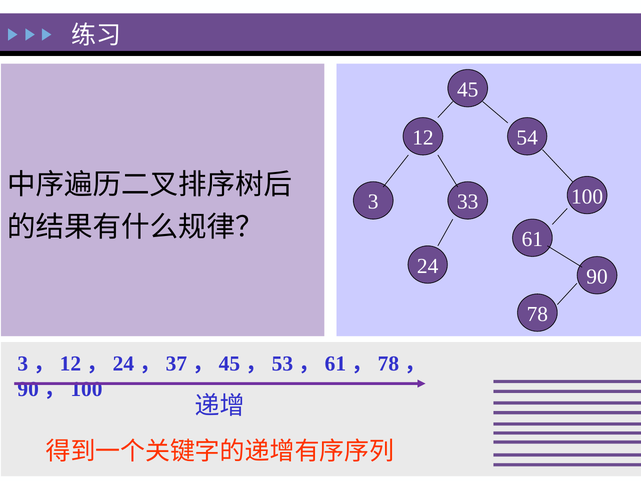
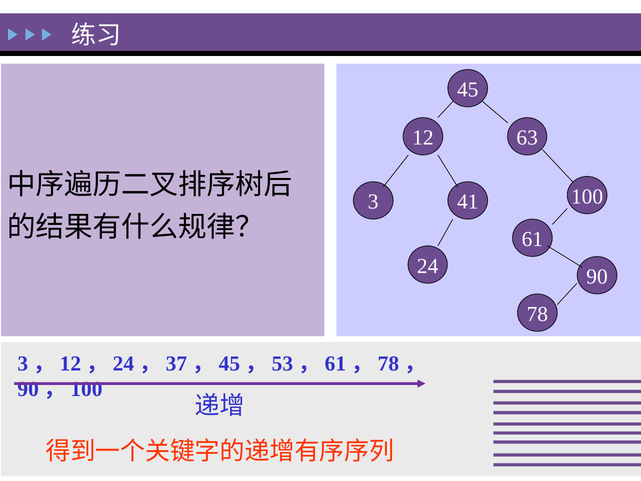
54: 54 -> 63
33: 33 -> 41
